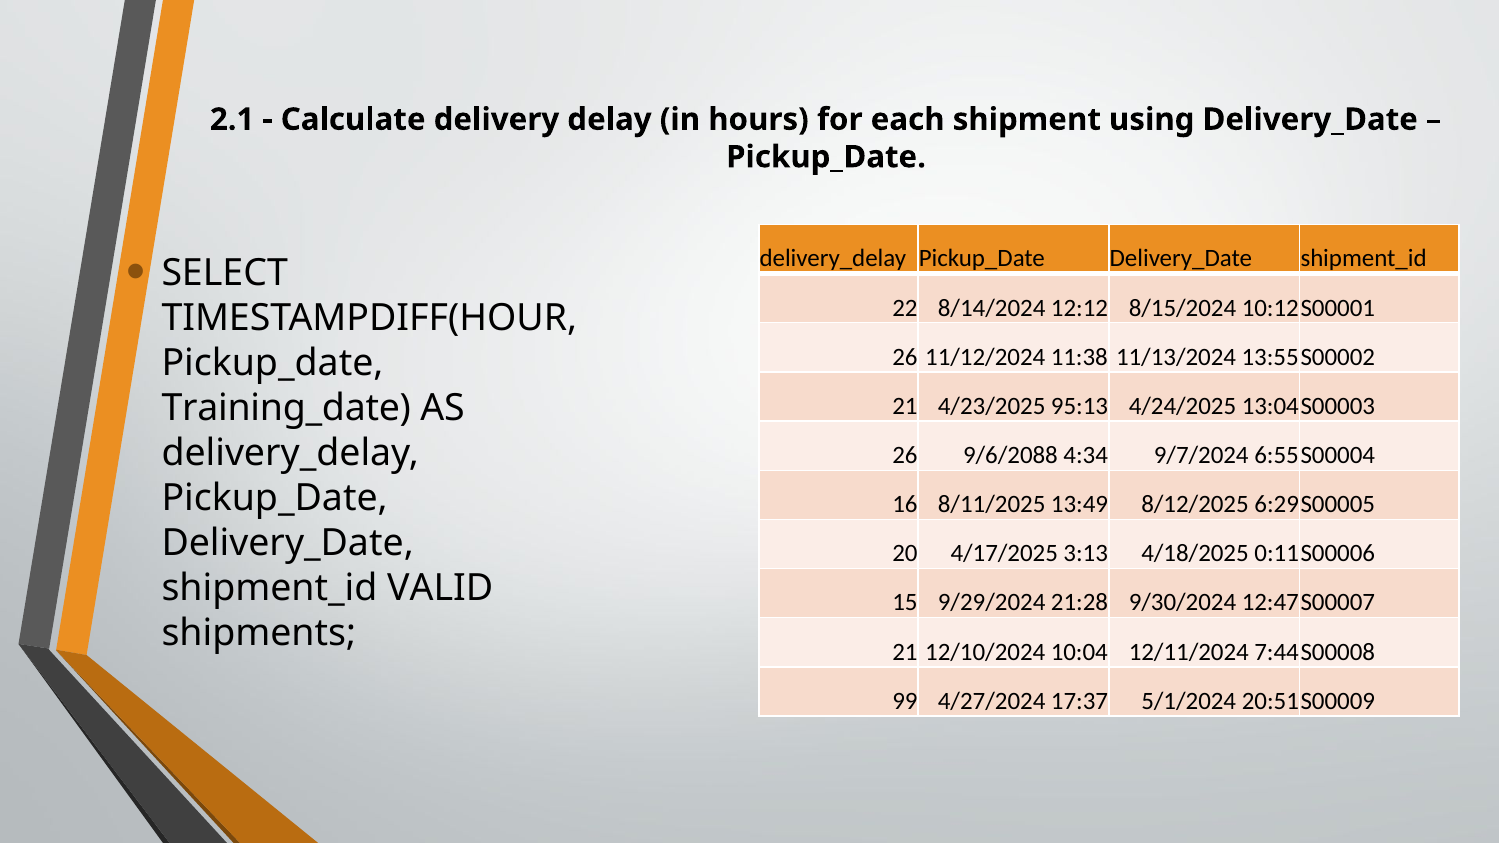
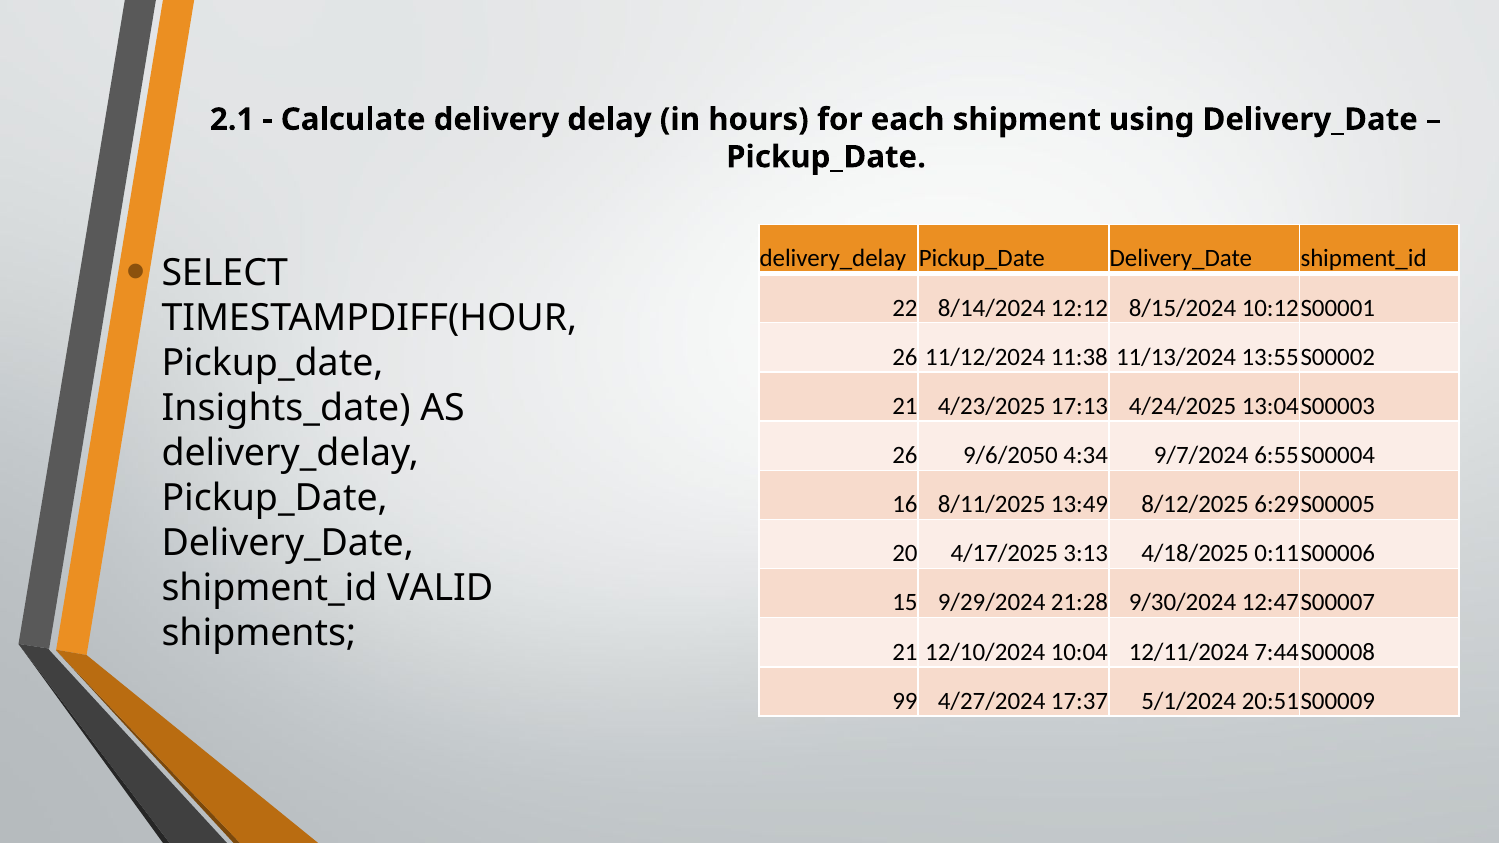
95:13: 95:13 -> 17:13
Training_date: Training_date -> Insights_date
9/6/2088: 9/6/2088 -> 9/6/2050
